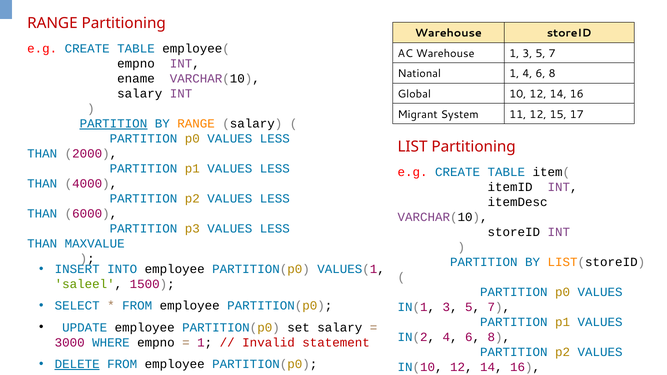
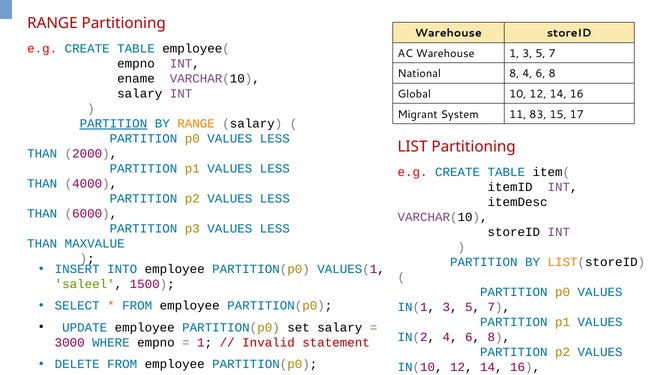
National 1: 1 -> 8
11 12: 12 -> 83
DELETE underline: present -> none
